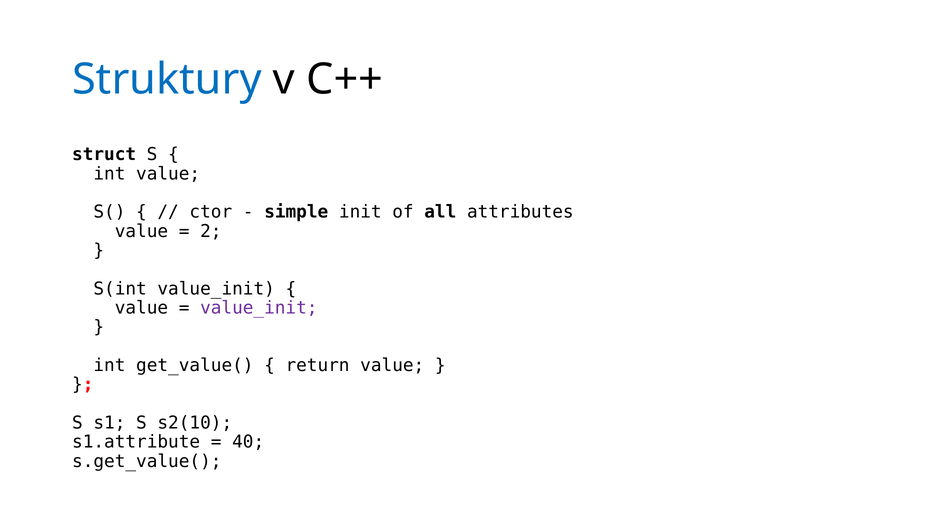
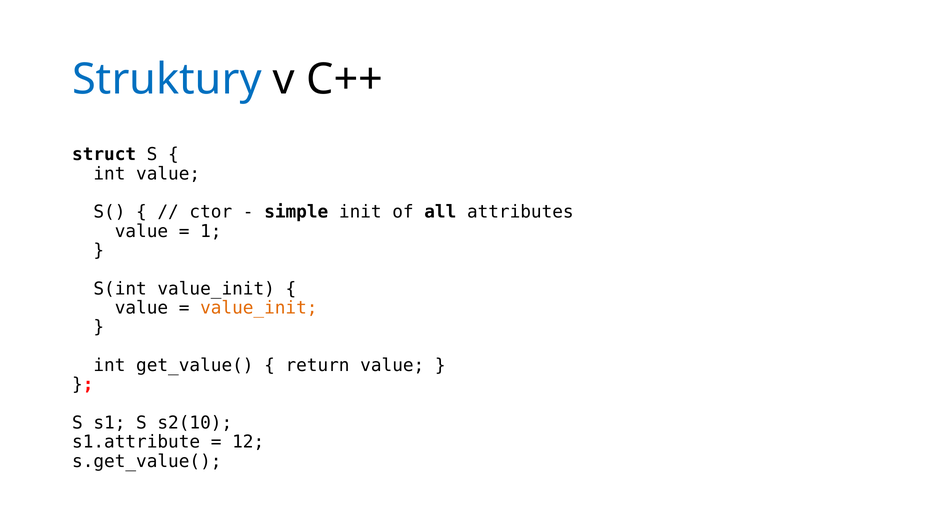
2: 2 -> 1
value_init at (259, 308) colour: purple -> orange
40: 40 -> 12
